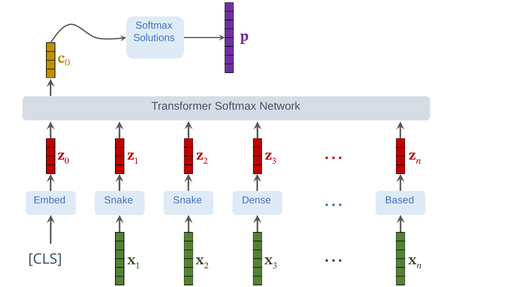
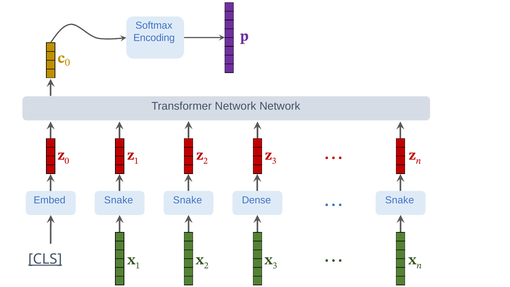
Solutions: Solutions -> Encoding
Transformer Softmax: Softmax -> Network
Dense Based: Based -> Snake
CLS underline: none -> present
